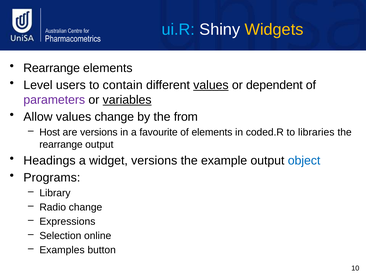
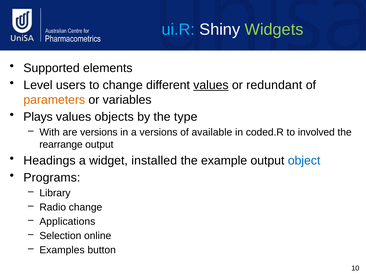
Widgets colour: yellow -> light green
Rearrange at (52, 68): Rearrange -> Supported
to contain: contain -> change
dependent: dependent -> redundant
parameters colour: purple -> orange
variables underline: present -> none
Allow: Allow -> Plays
values change: change -> objects
from: from -> type
Host: Host -> With
a favourite: favourite -> versions
of elements: elements -> available
libraries: libraries -> involved
widget versions: versions -> installed
Expressions: Expressions -> Applications
